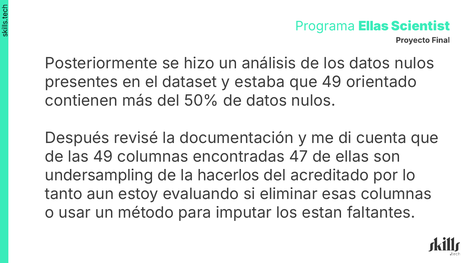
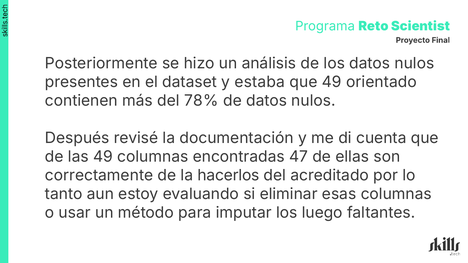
Programa Ellas: Ellas -> Reto
50%: 50% -> 78%
undersampling: undersampling -> correctamente
estan: estan -> luego
